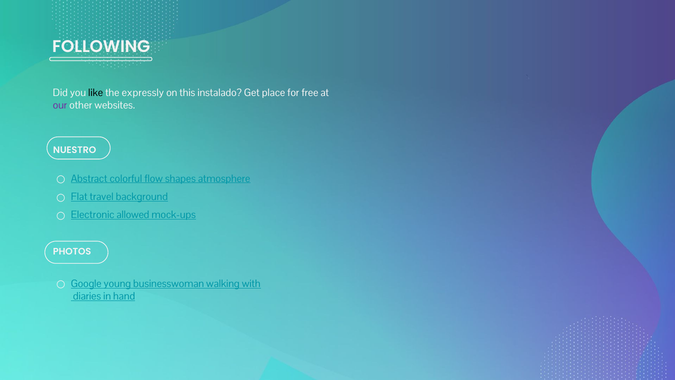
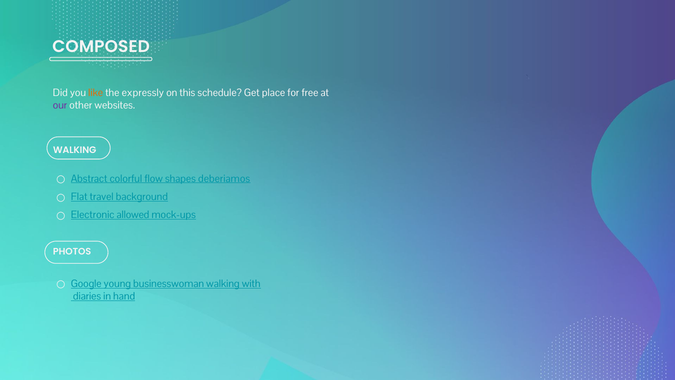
FOLLOWING: FOLLOWING -> COMPOSED
like colour: black -> orange
instalado: instalado -> schedule
NUESTRO at (75, 150): NUESTRO -> WALKING
atmosphere: atmosphere -> deberiamos
